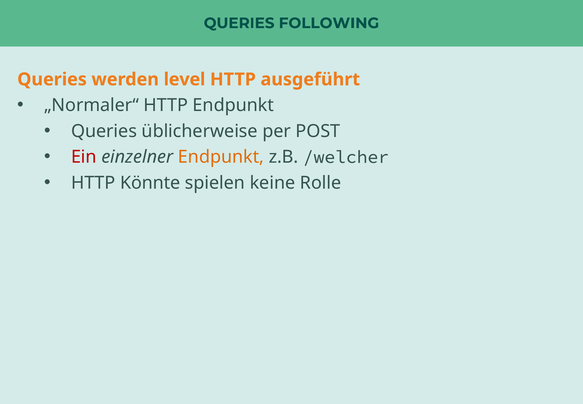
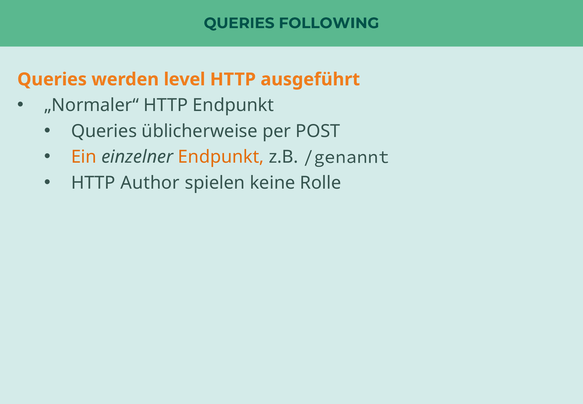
Ein colour: red -> orange
/welcher: /welcher -> /genannt
Könnte: Könnte -> Author
